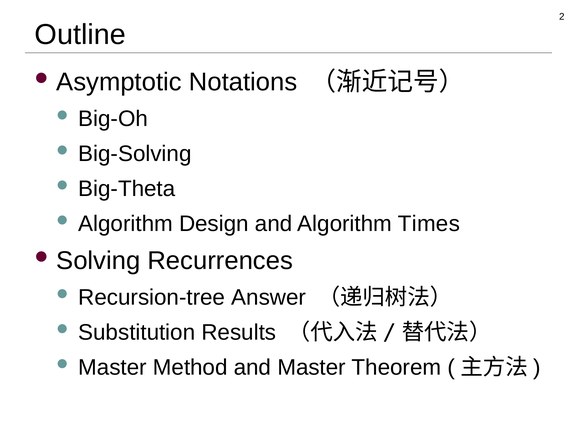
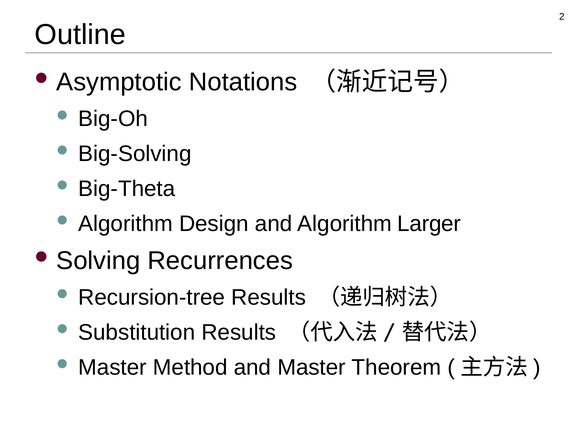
Times: Times -> Larger
Recursion-tree Answer: Answer -> Results
